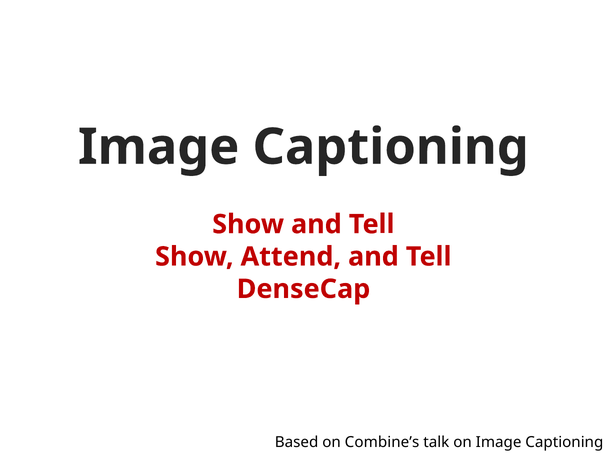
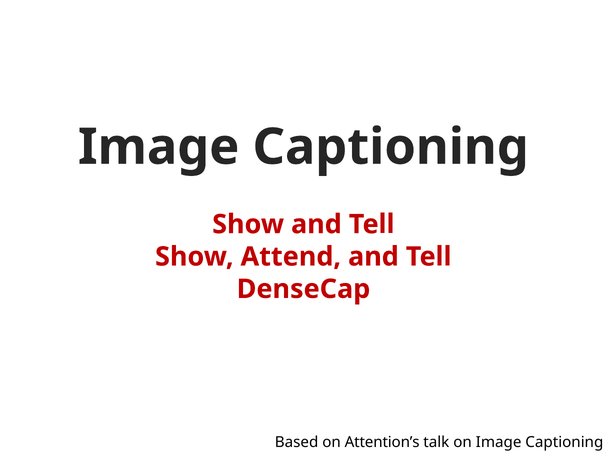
Combine’s: Combine’s -> Attention’s
